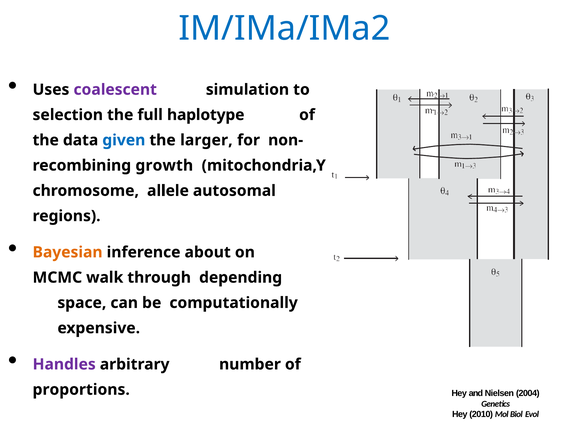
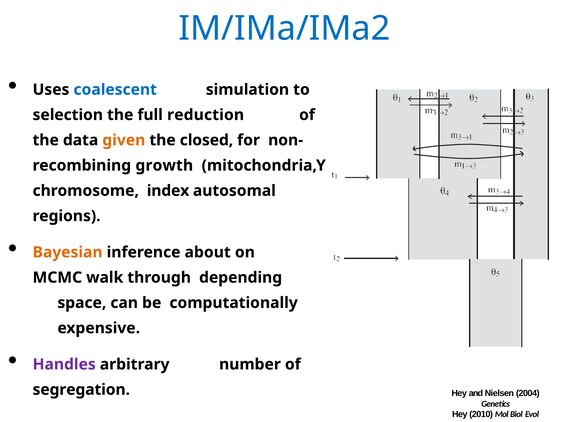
coalescent colour: purple -> blue
haplotype: haplotype -> reduction
given colour: blue -> orange
larger: larger -> closed
allele: allele -> index
proportions: proportions -> segregation
